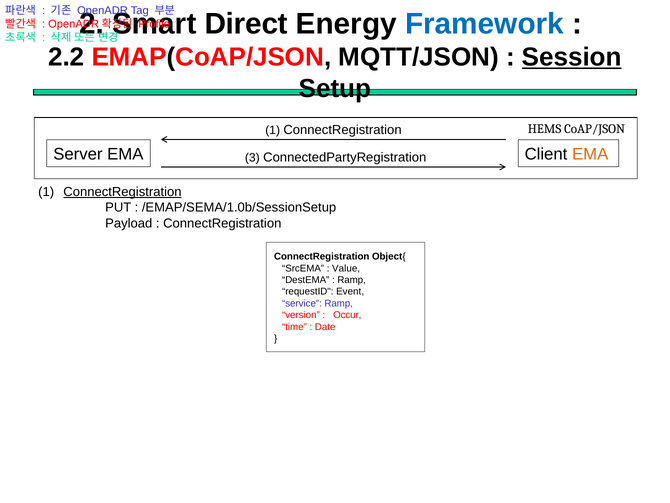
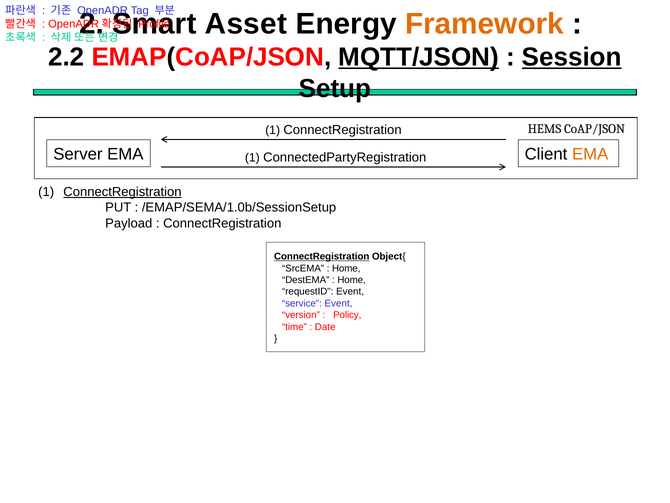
Direct: Direct -> Asset
Framework colour: blue -> orange
MQTT/JSON underline: none -> present
EMA 3: 3 -> 1
ConnectRegistration at (322, 256) underline: none -> present
Value at (346, 268): Value -> Home
Ramp at (352, 280): Ramp -> Home
service Ramp: Ramp -> Event
Occur: Occur -> Policy
